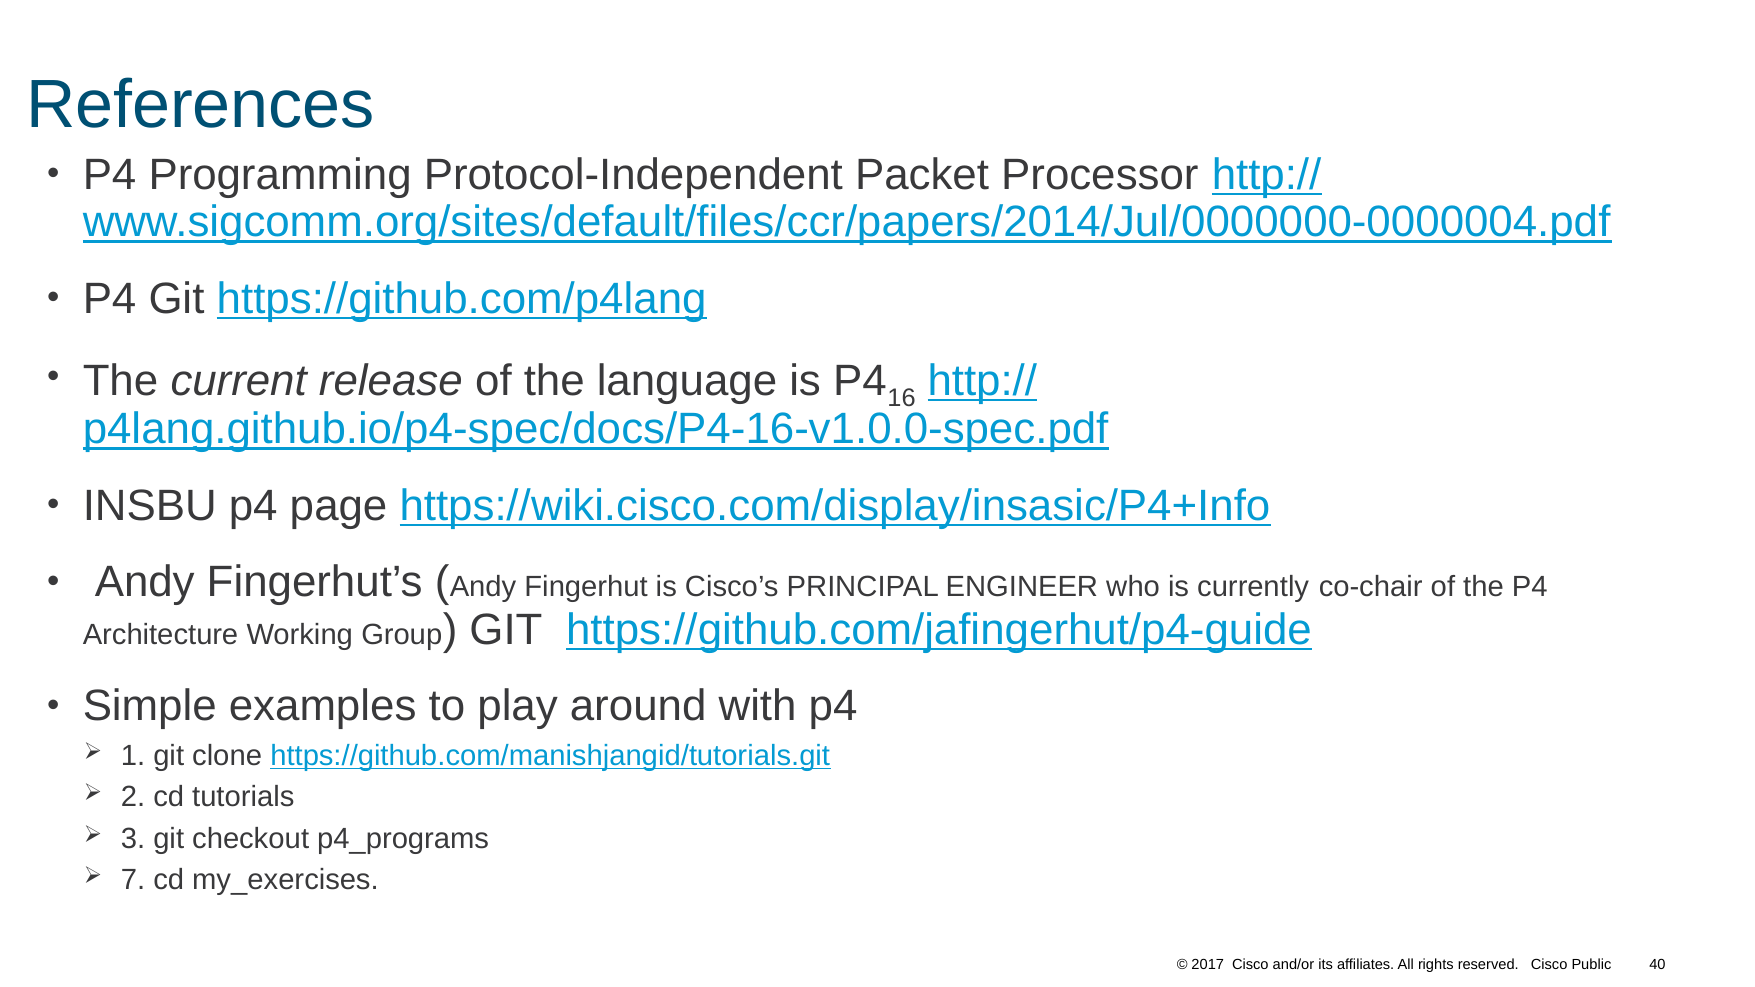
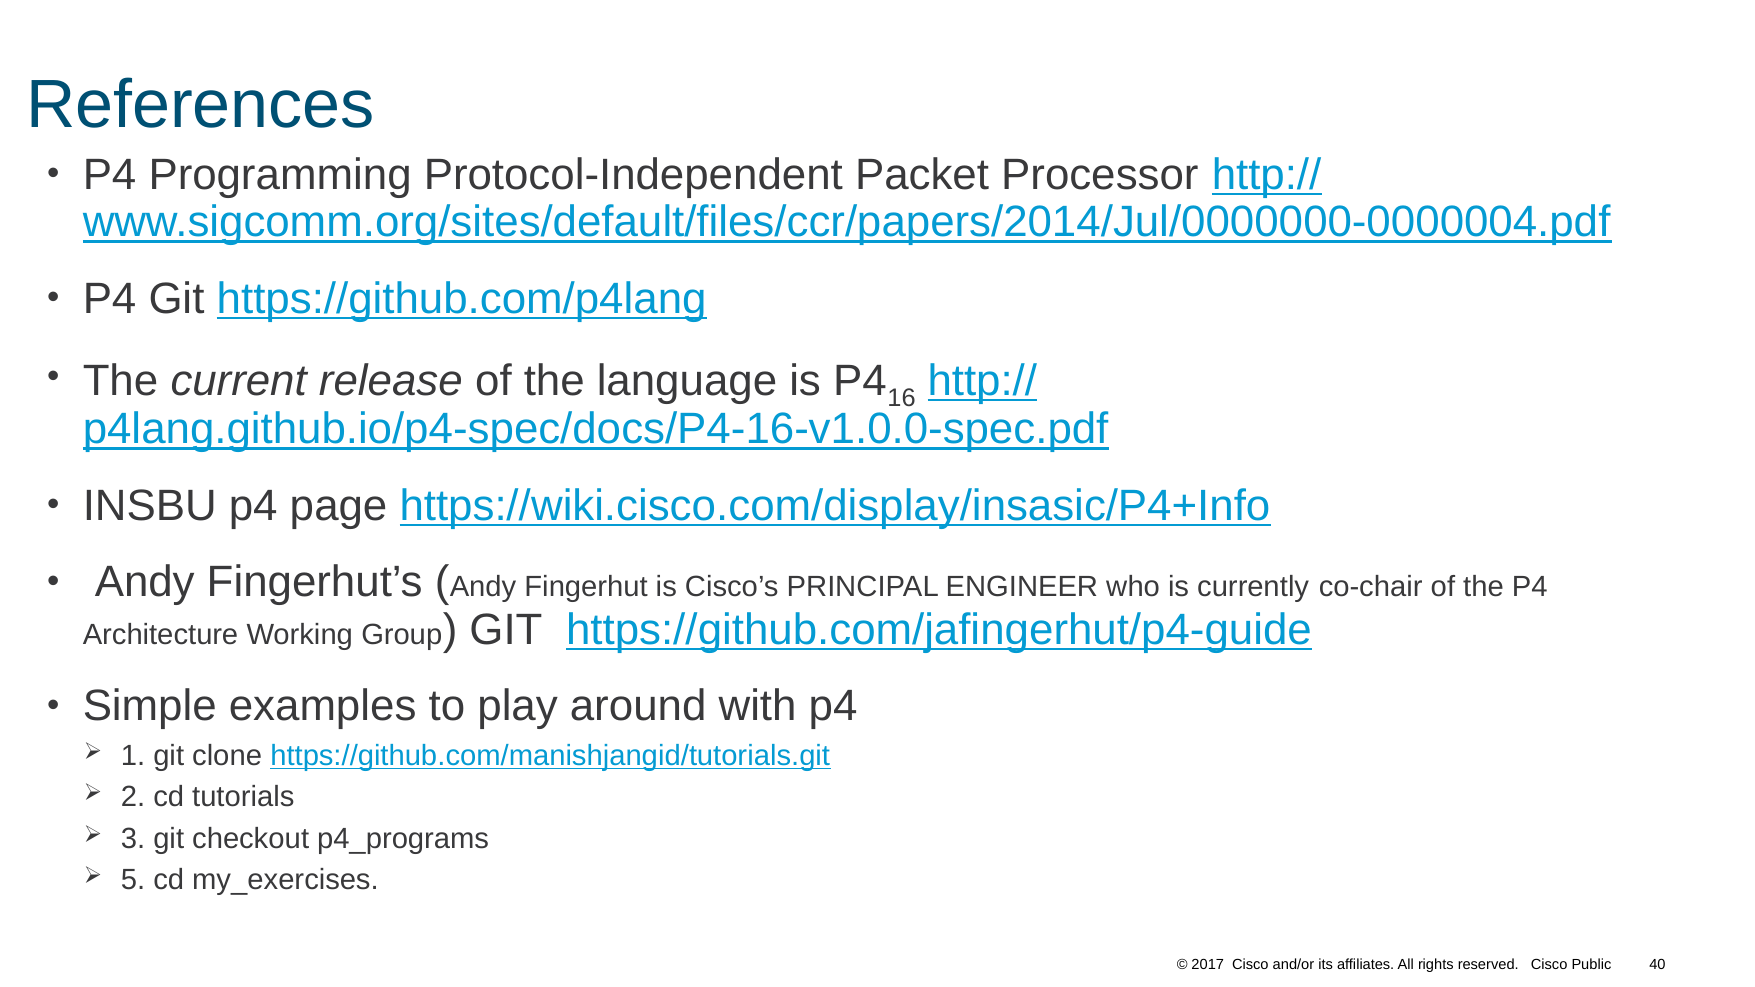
7: 7 -> 5
